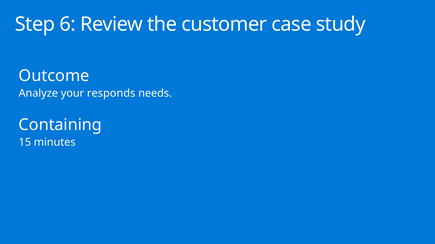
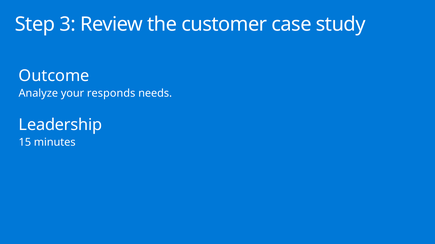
6: 6 -> 3
Containing: Containing -> Leadership
